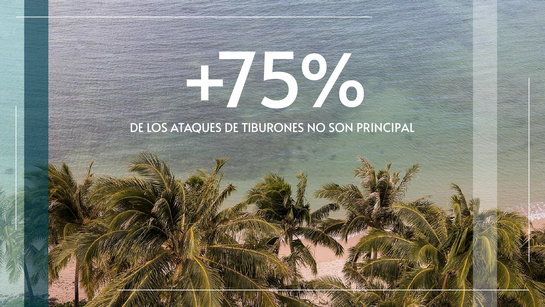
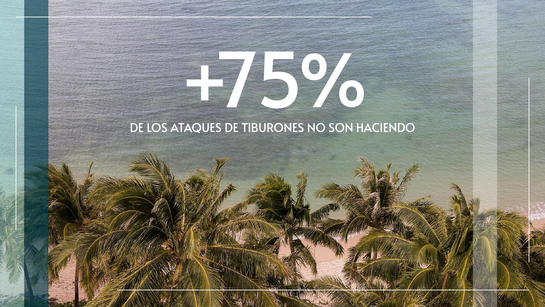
PRINCIPAL: PRINCIPAL -> HACIENDO
